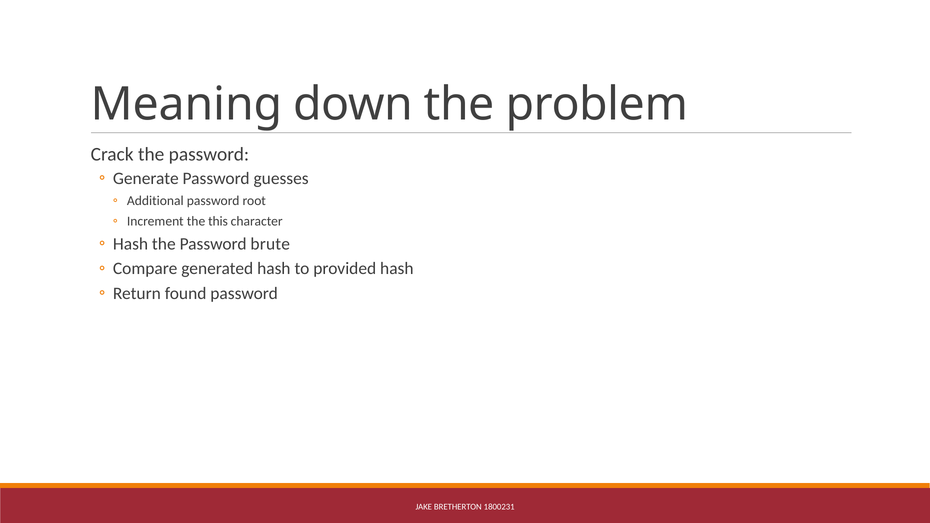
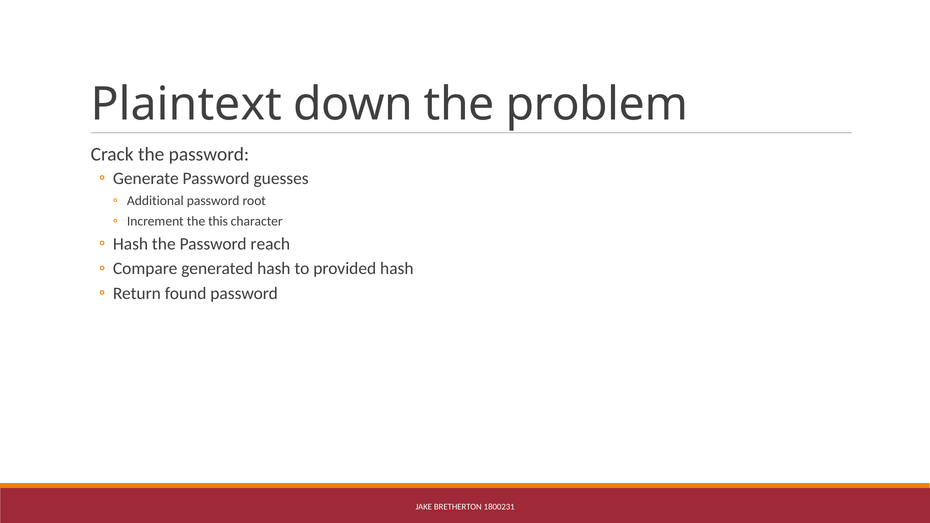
Meaning: Meaning -> Plaintext
brute: brute -> reach
